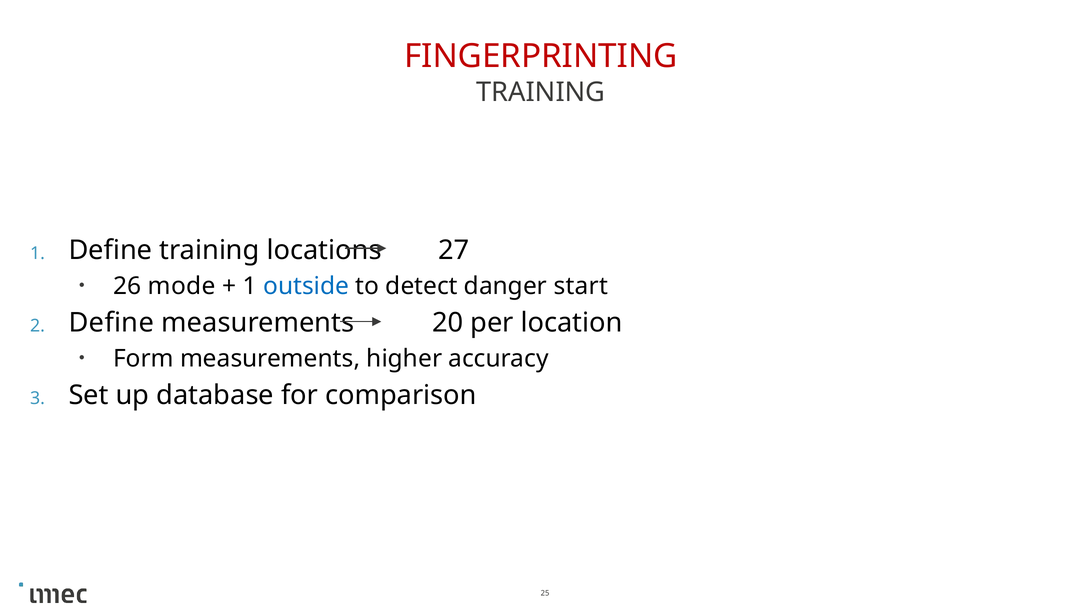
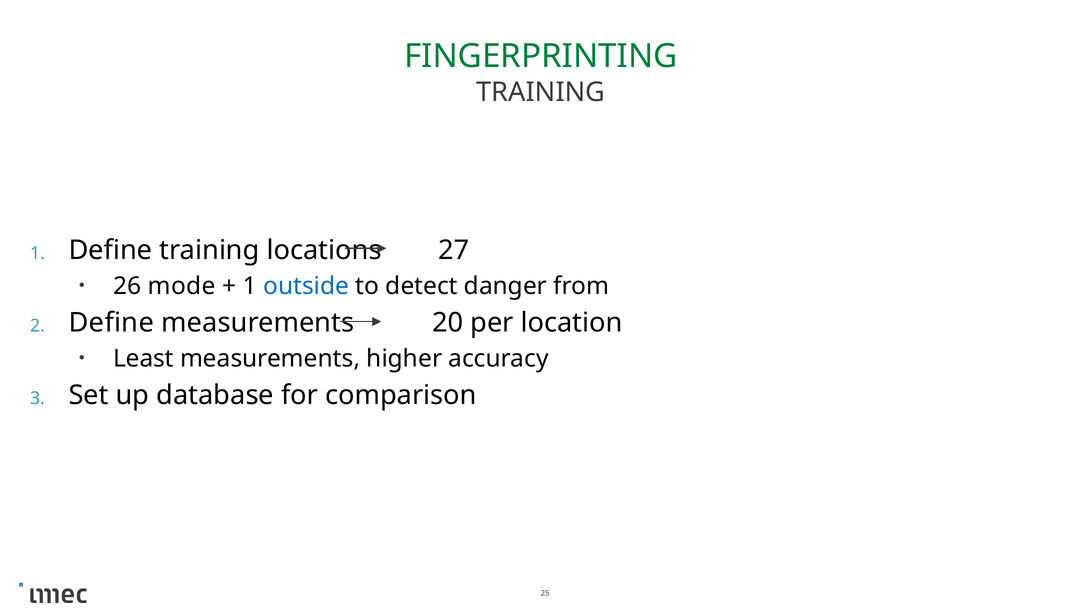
FINGERPRINTING colour: red -> green
start: start -> from
Form: Form -> Least
